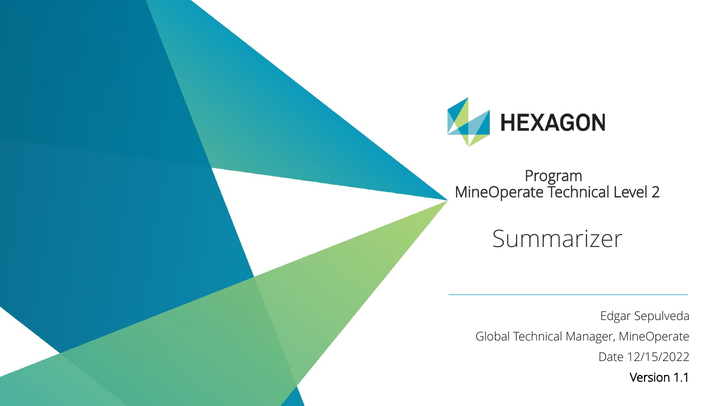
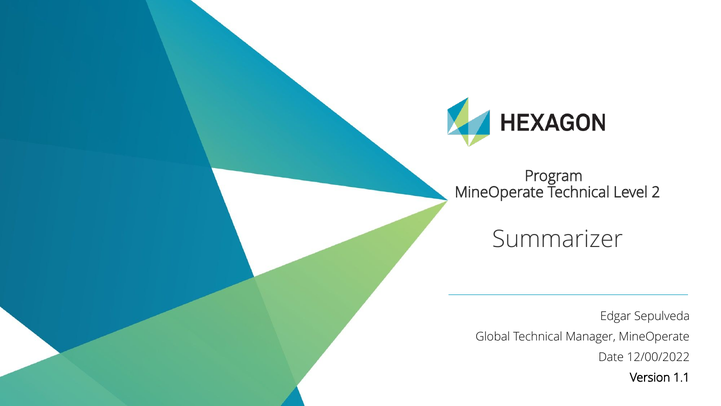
12/15/2022: 12/15/2022 -> 12/00/2022
